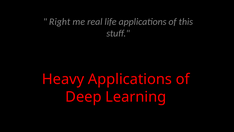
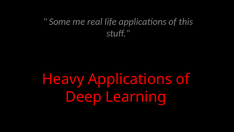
Right: Right -> Some
